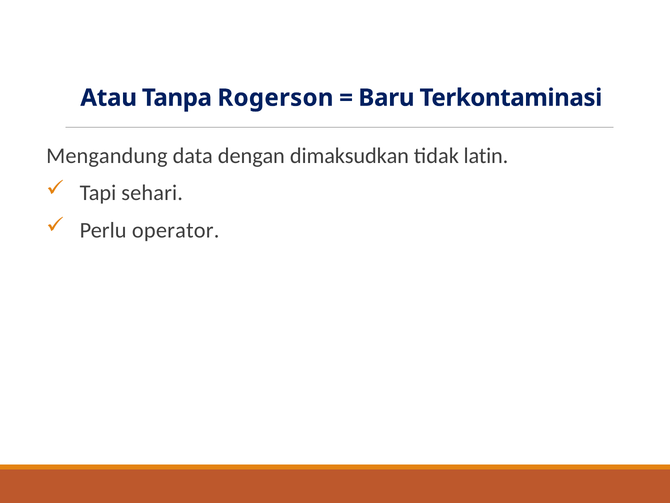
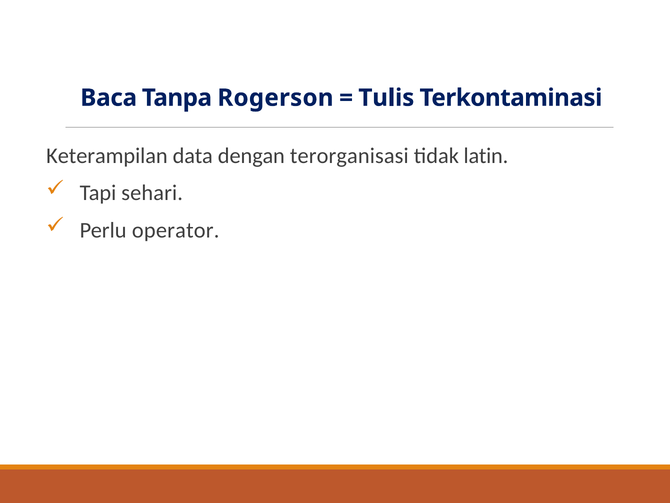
Atau: Atau -> Baca
Baru: Baru -> Tulis
Mengandung: Mengandung -> Keterampilan
dimaksudkan: dimaksudkan -> terorganisasi
